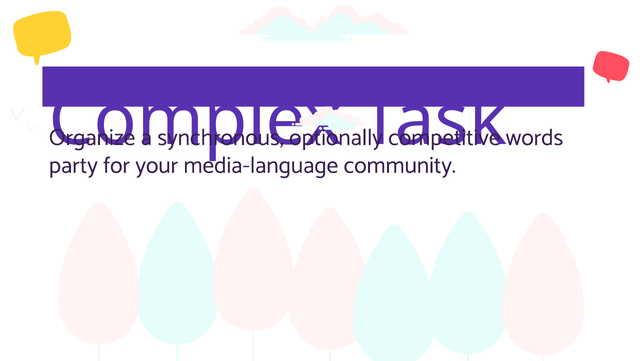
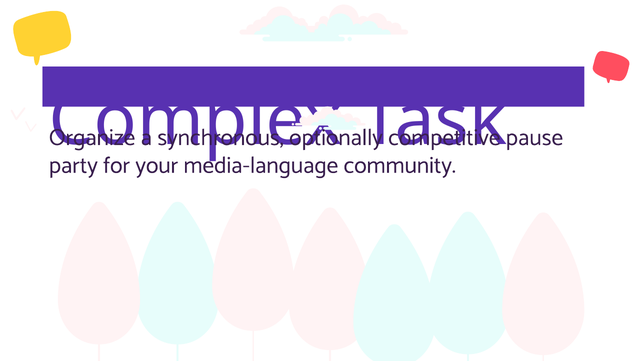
words: words -> pause
